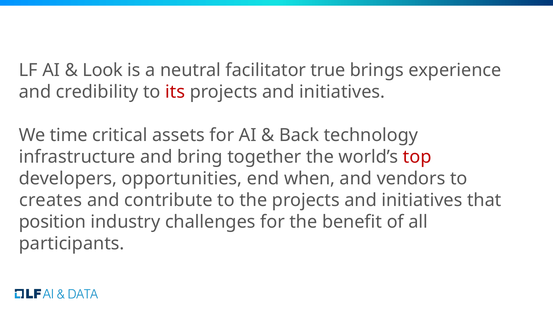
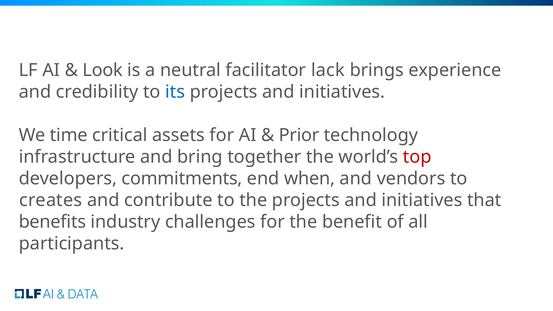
true: true -> lack
its colour: red -> blue
Back: Back -> Prior
opportunities: opportunities -> commitments
position: position -> benefits
